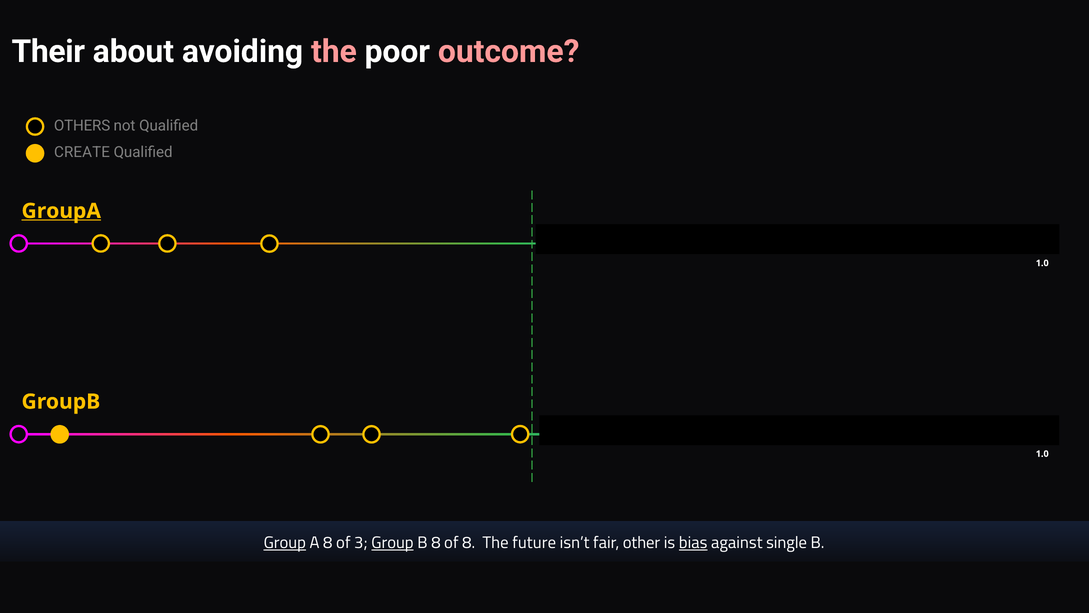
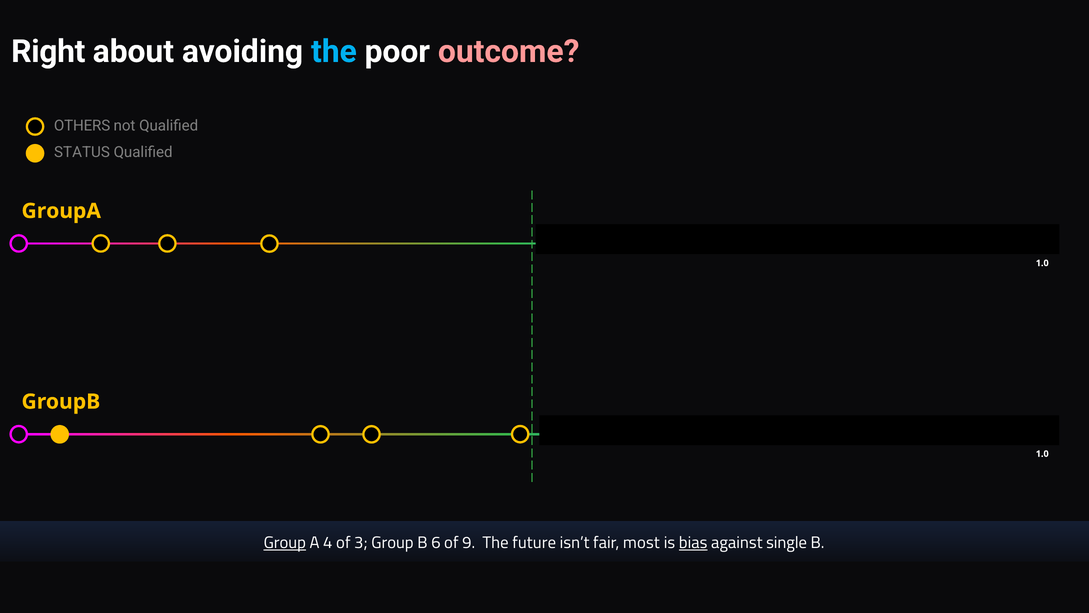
Their: Their -> Right
the at (334, 51) colour: pink -> light blue
CREATE: CREATE -> STATUS
GroupA underline: present -> none
A 8: 8 -> 4
Group at (392, 542) underline: present -> none
B 8: 8 -> 6
of 8: 8 -> 9
other: other -> most
